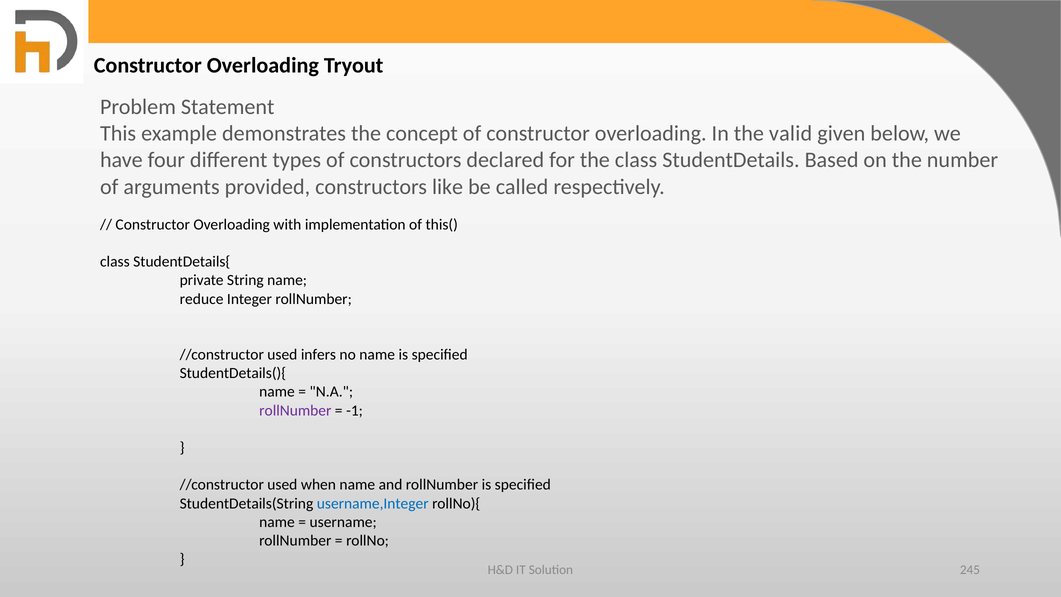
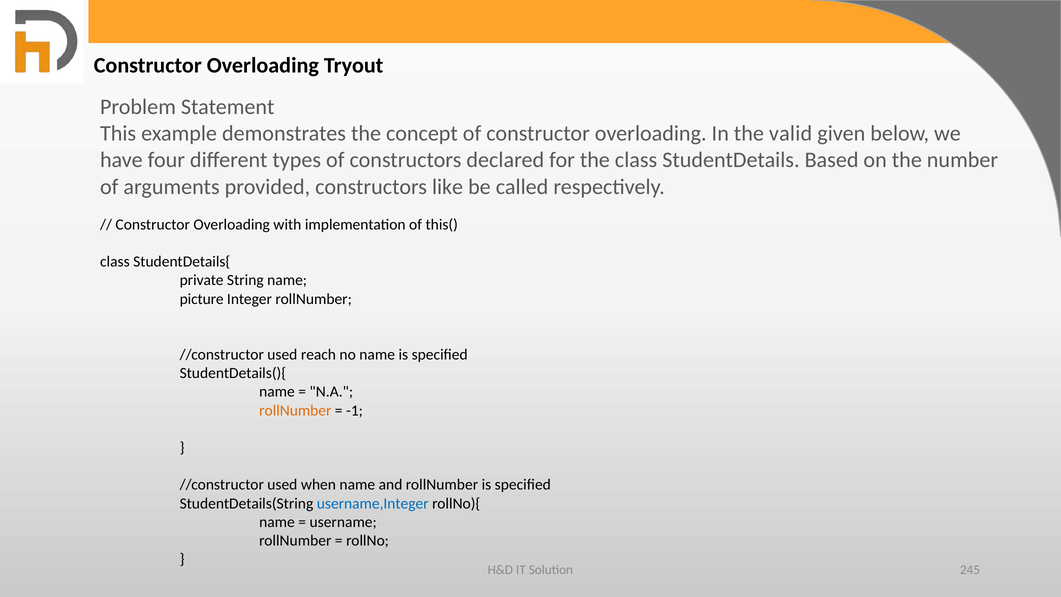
reduce: reduce -> picture
infers: infers -> reach
rollNumber at (295, 410) colour: purple -> orange
